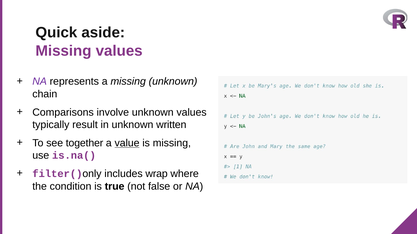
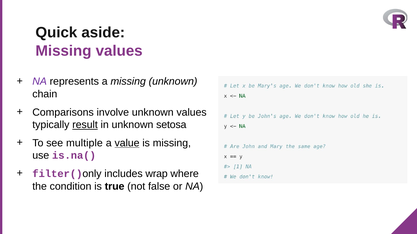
result underline: none -> present
written: written -> setosa
together: together -> multiple
